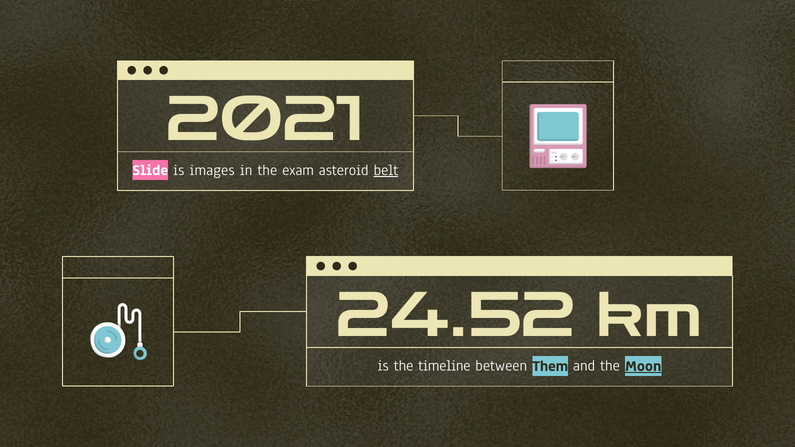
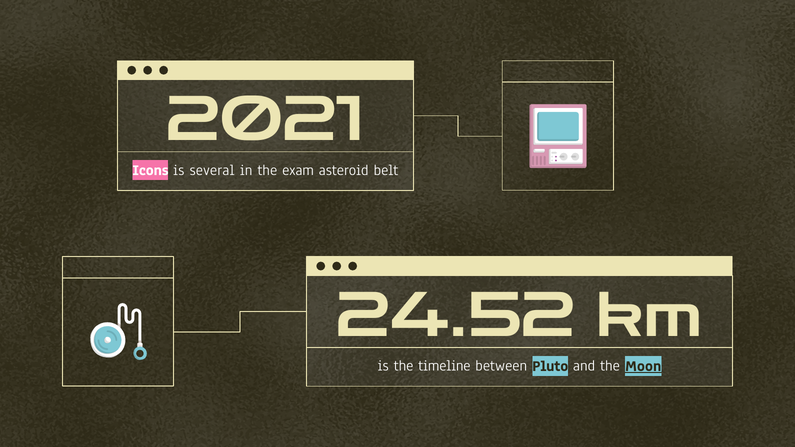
Slide: Slide -> Icons
images: images -> several
belt underline: present -> none
Them: Them -> Pluto
